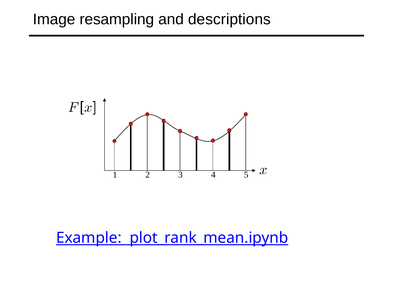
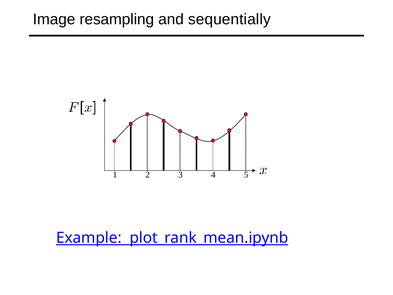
descriptions: descriptions -> sequentially
